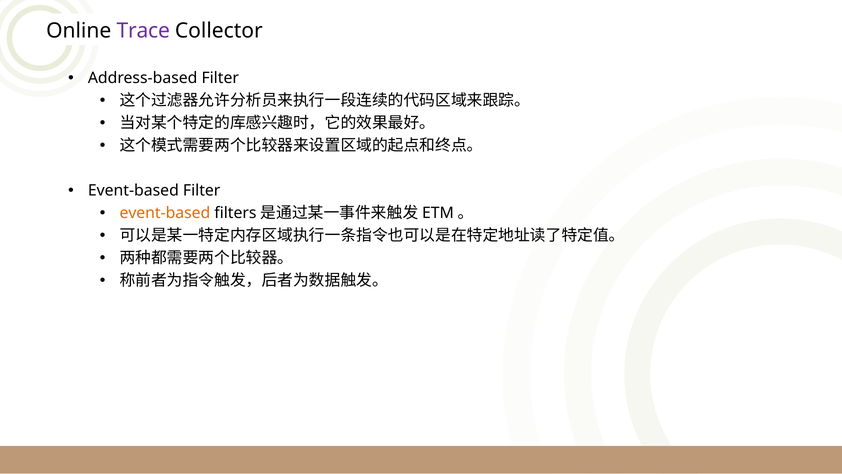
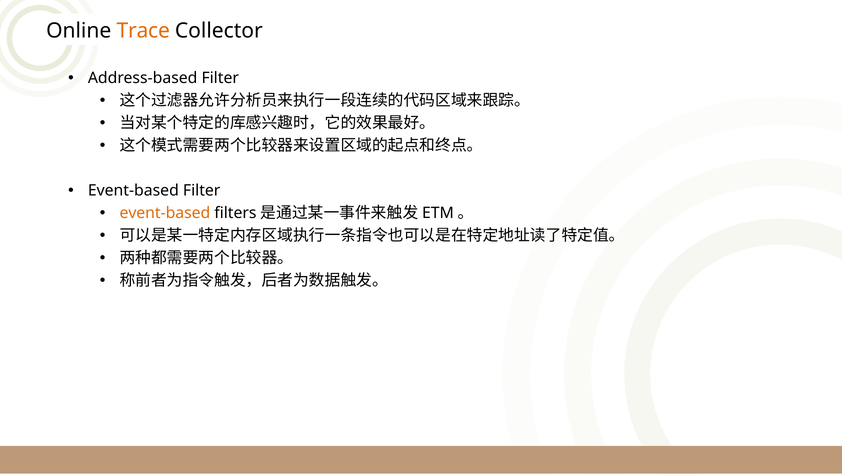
Trace colour: purple -> orange
